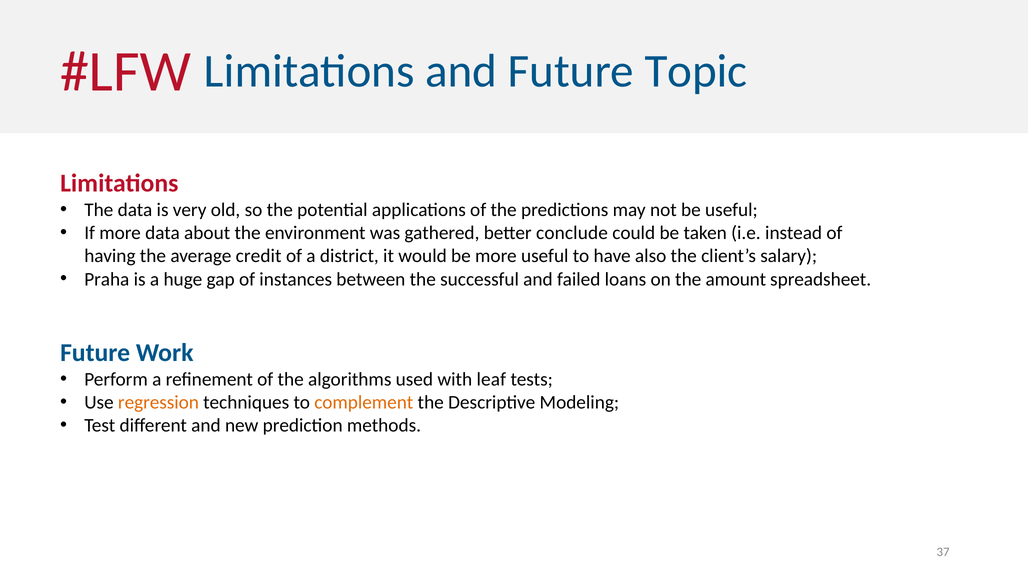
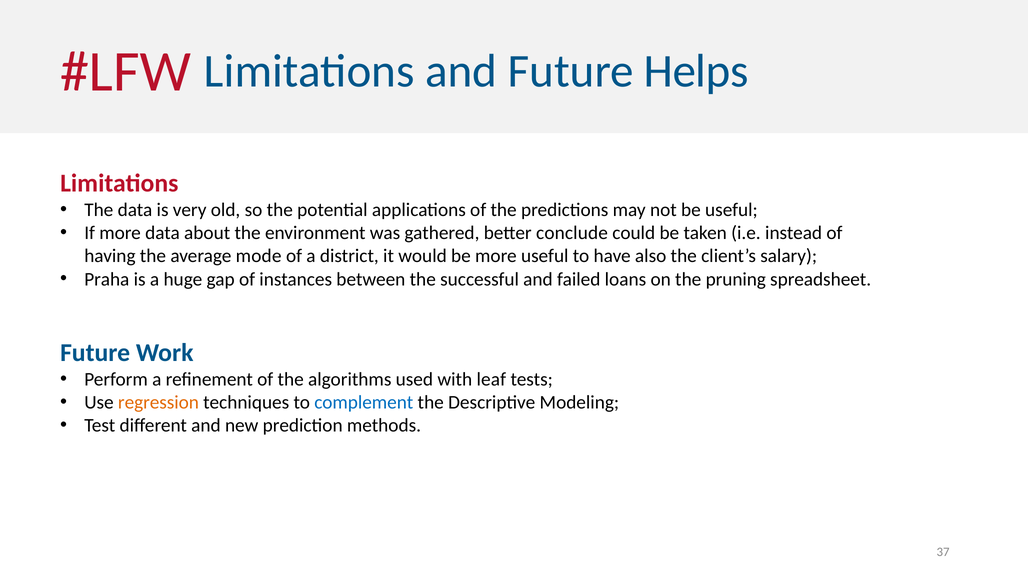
Topic: Topic -> Helps
credit: credit -> mode
amount: amount -> pruning
complement colour: orange -> blue
